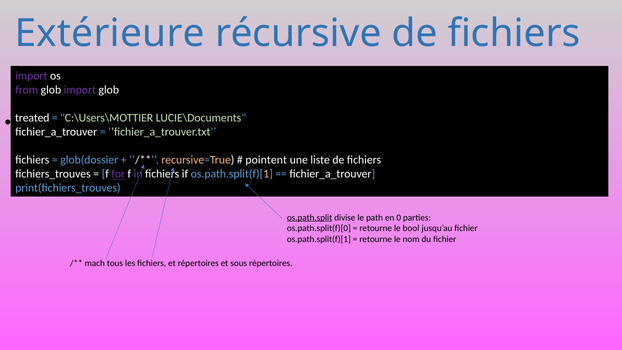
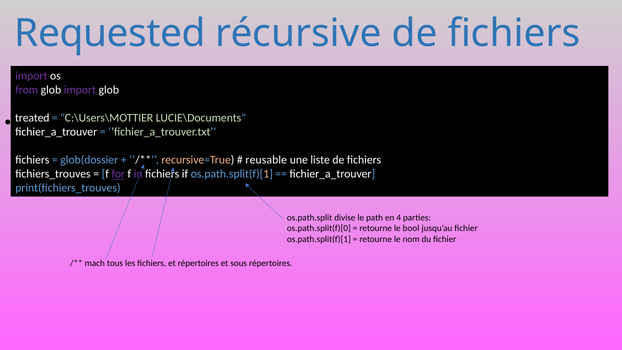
Extérieure: Extérieure -> Requested
pointent: pointent -> reusable
os.path.split underline: present -> none
0: 0 -> 4
